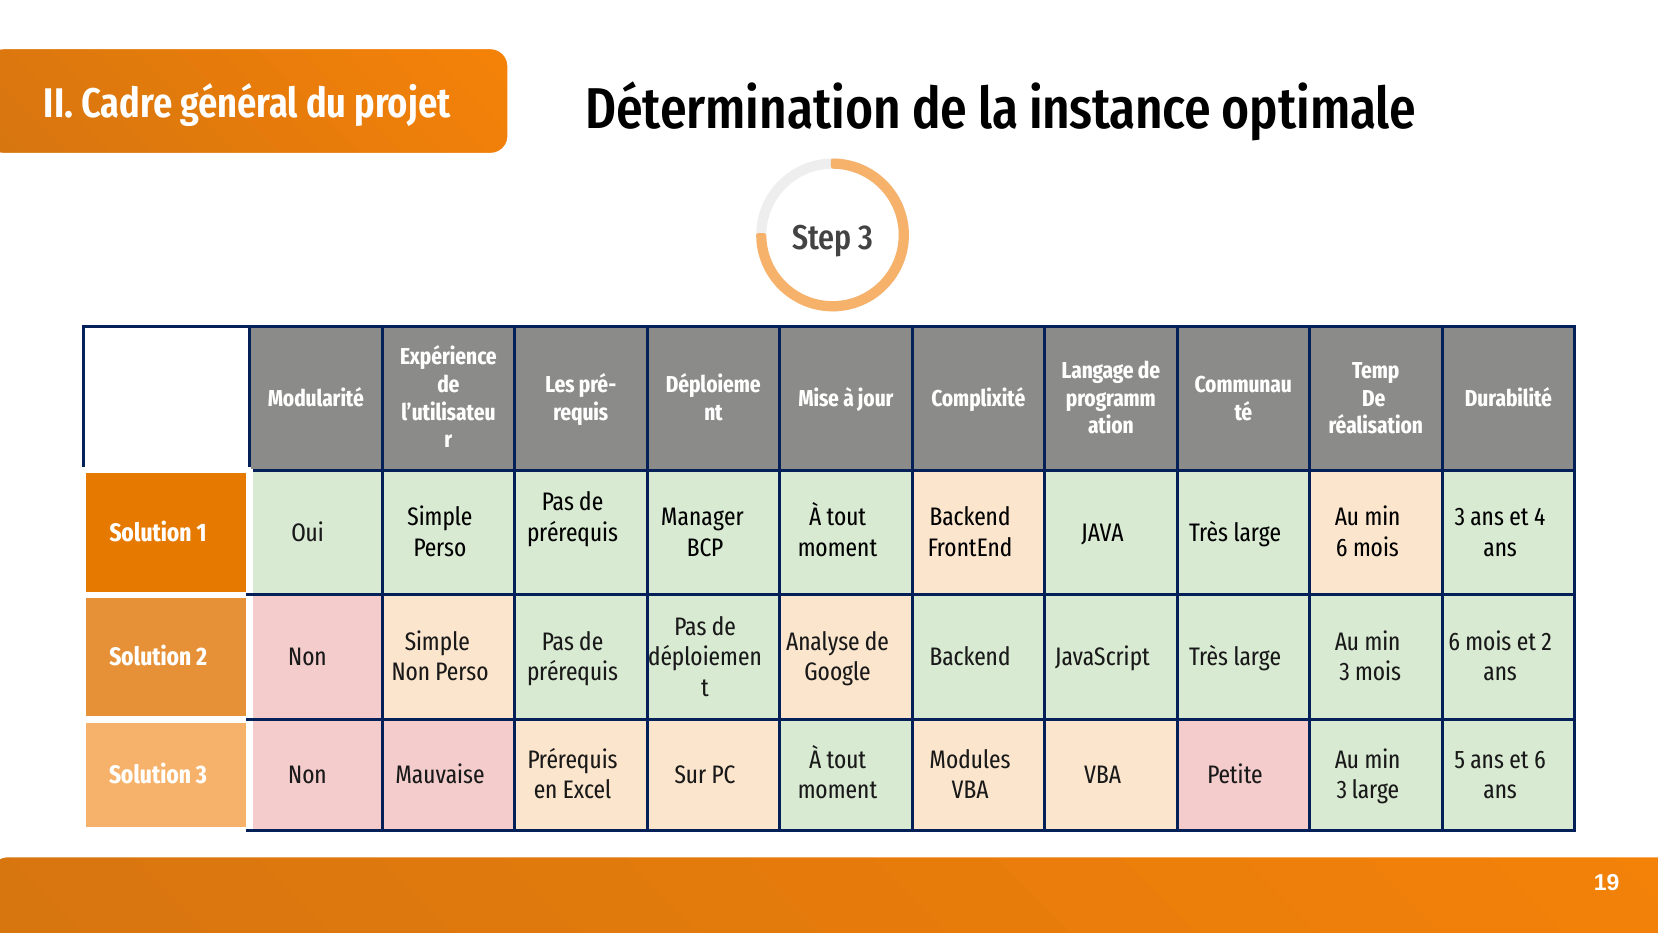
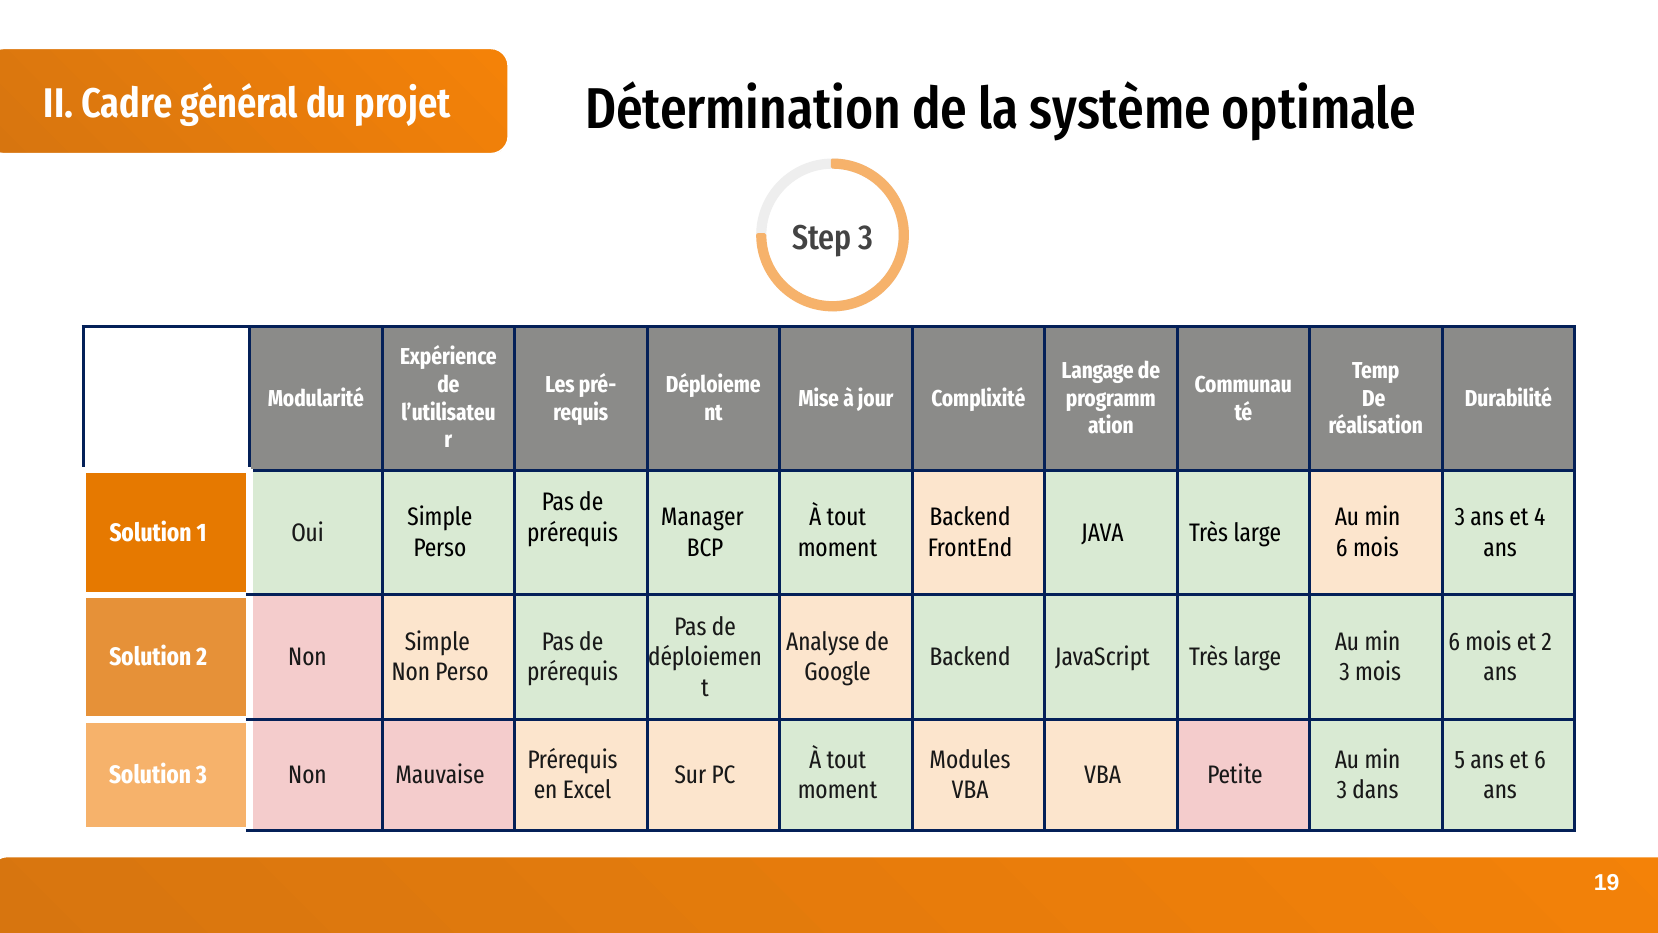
instance: instance -> système
3 large: large -> dans
